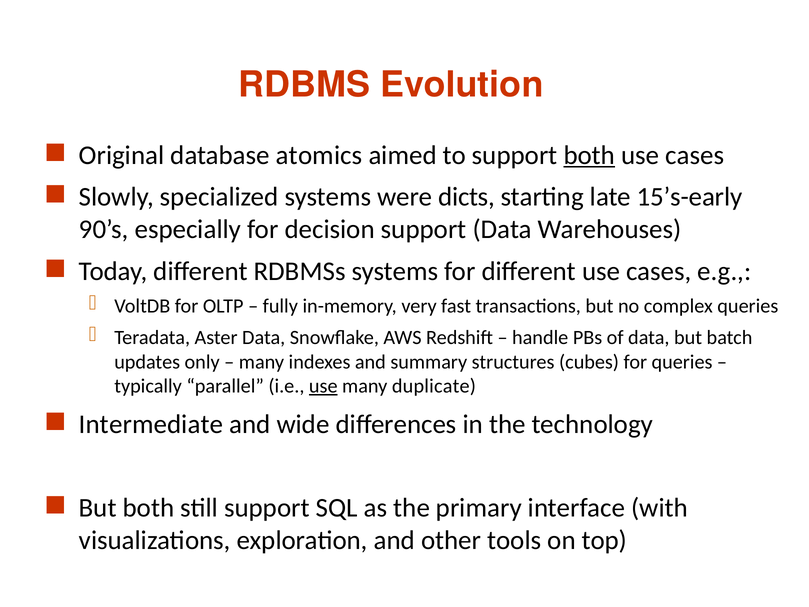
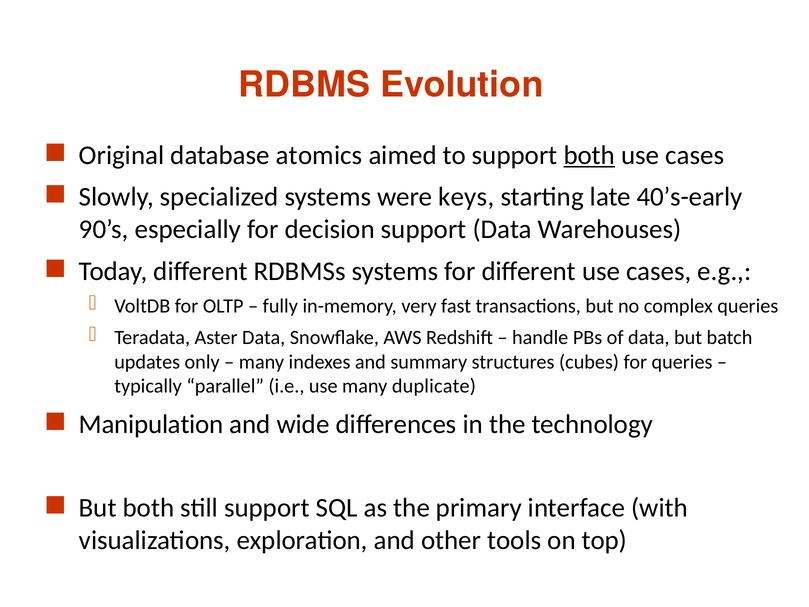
dicts: dicts -> keys
15’s-early: 15’s-early -> 40’s-early
use at (323, 386) underline: present -> none
Intermediate: Intermediate -> Manipulation
